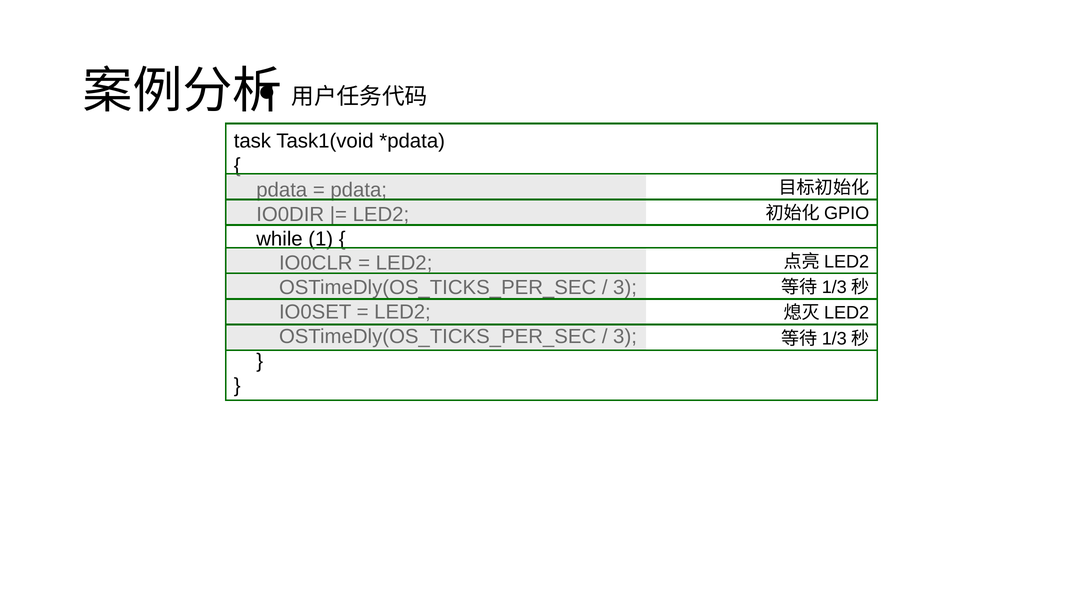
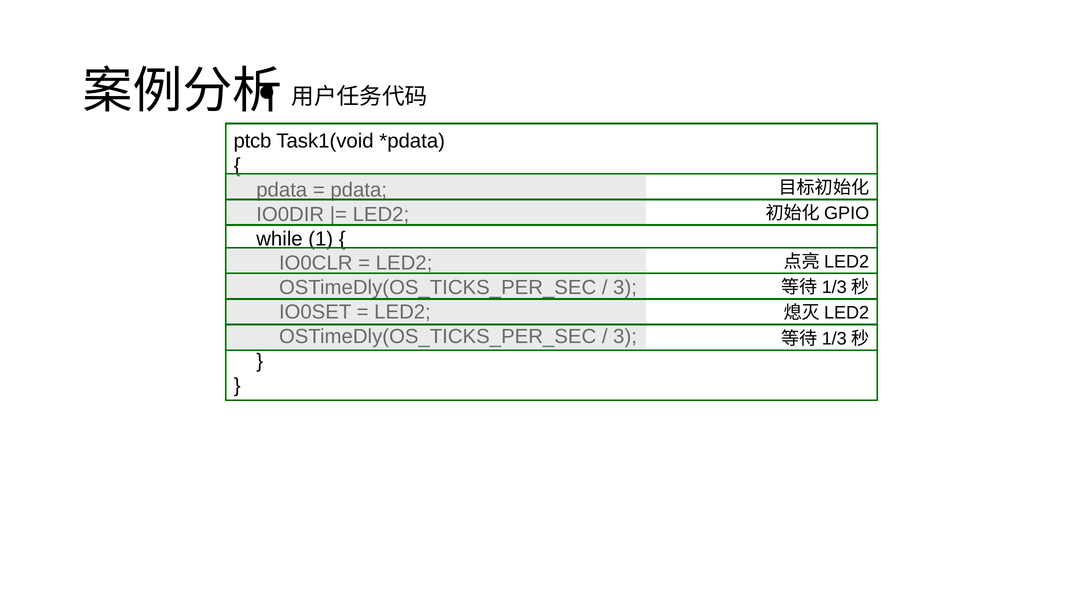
task: task -> ptcb
